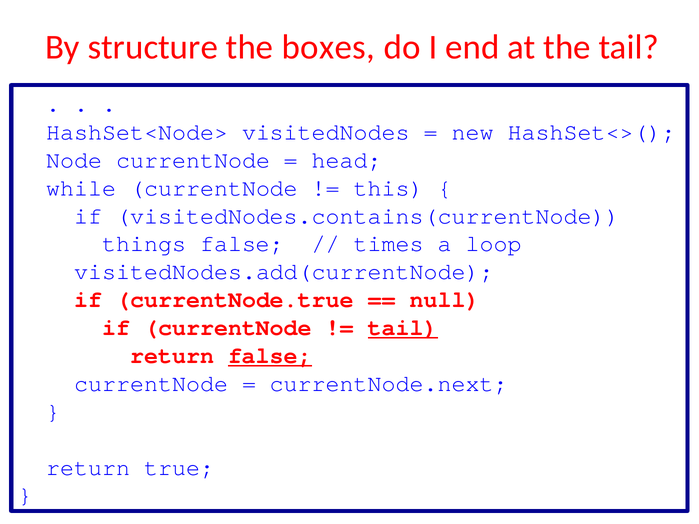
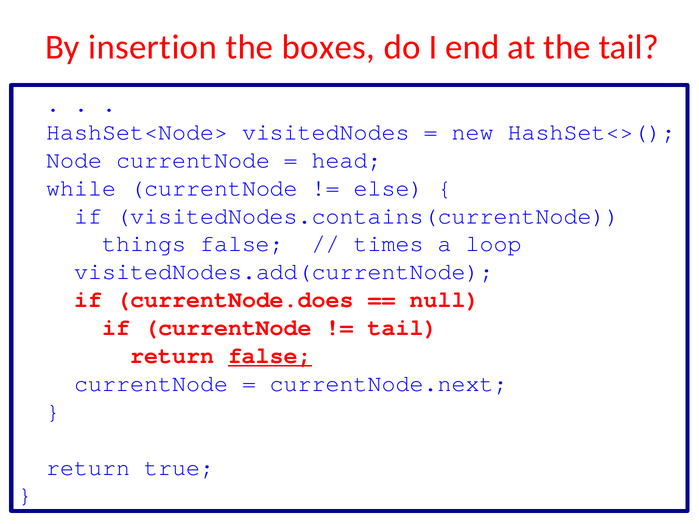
structure: structure -> insertion
this: this -> else
currentNode.true: currentNode.true -> currentNode.does
tail at (403, 328) underline: present -> none
